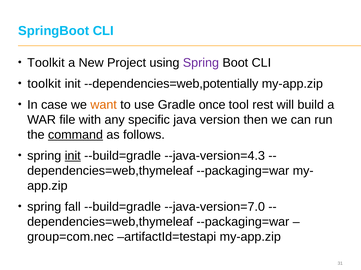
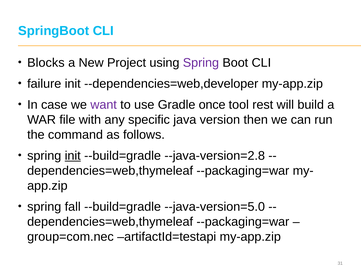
Toolkit at (46, 63): Toolkit -> Blocks
toolkit at (44, 84): toolkit -> failure
--dependencies=web,potentially: --dependencies=web,potentially -> --dependencies=web,developer
want colour: orange -> purple
command underline: present -> none
--java-version=4.3: --java-version=4.3 -> --java-version=2.8
--java-version=7.0: --java-version=7.0 -> --java-version=5.0
